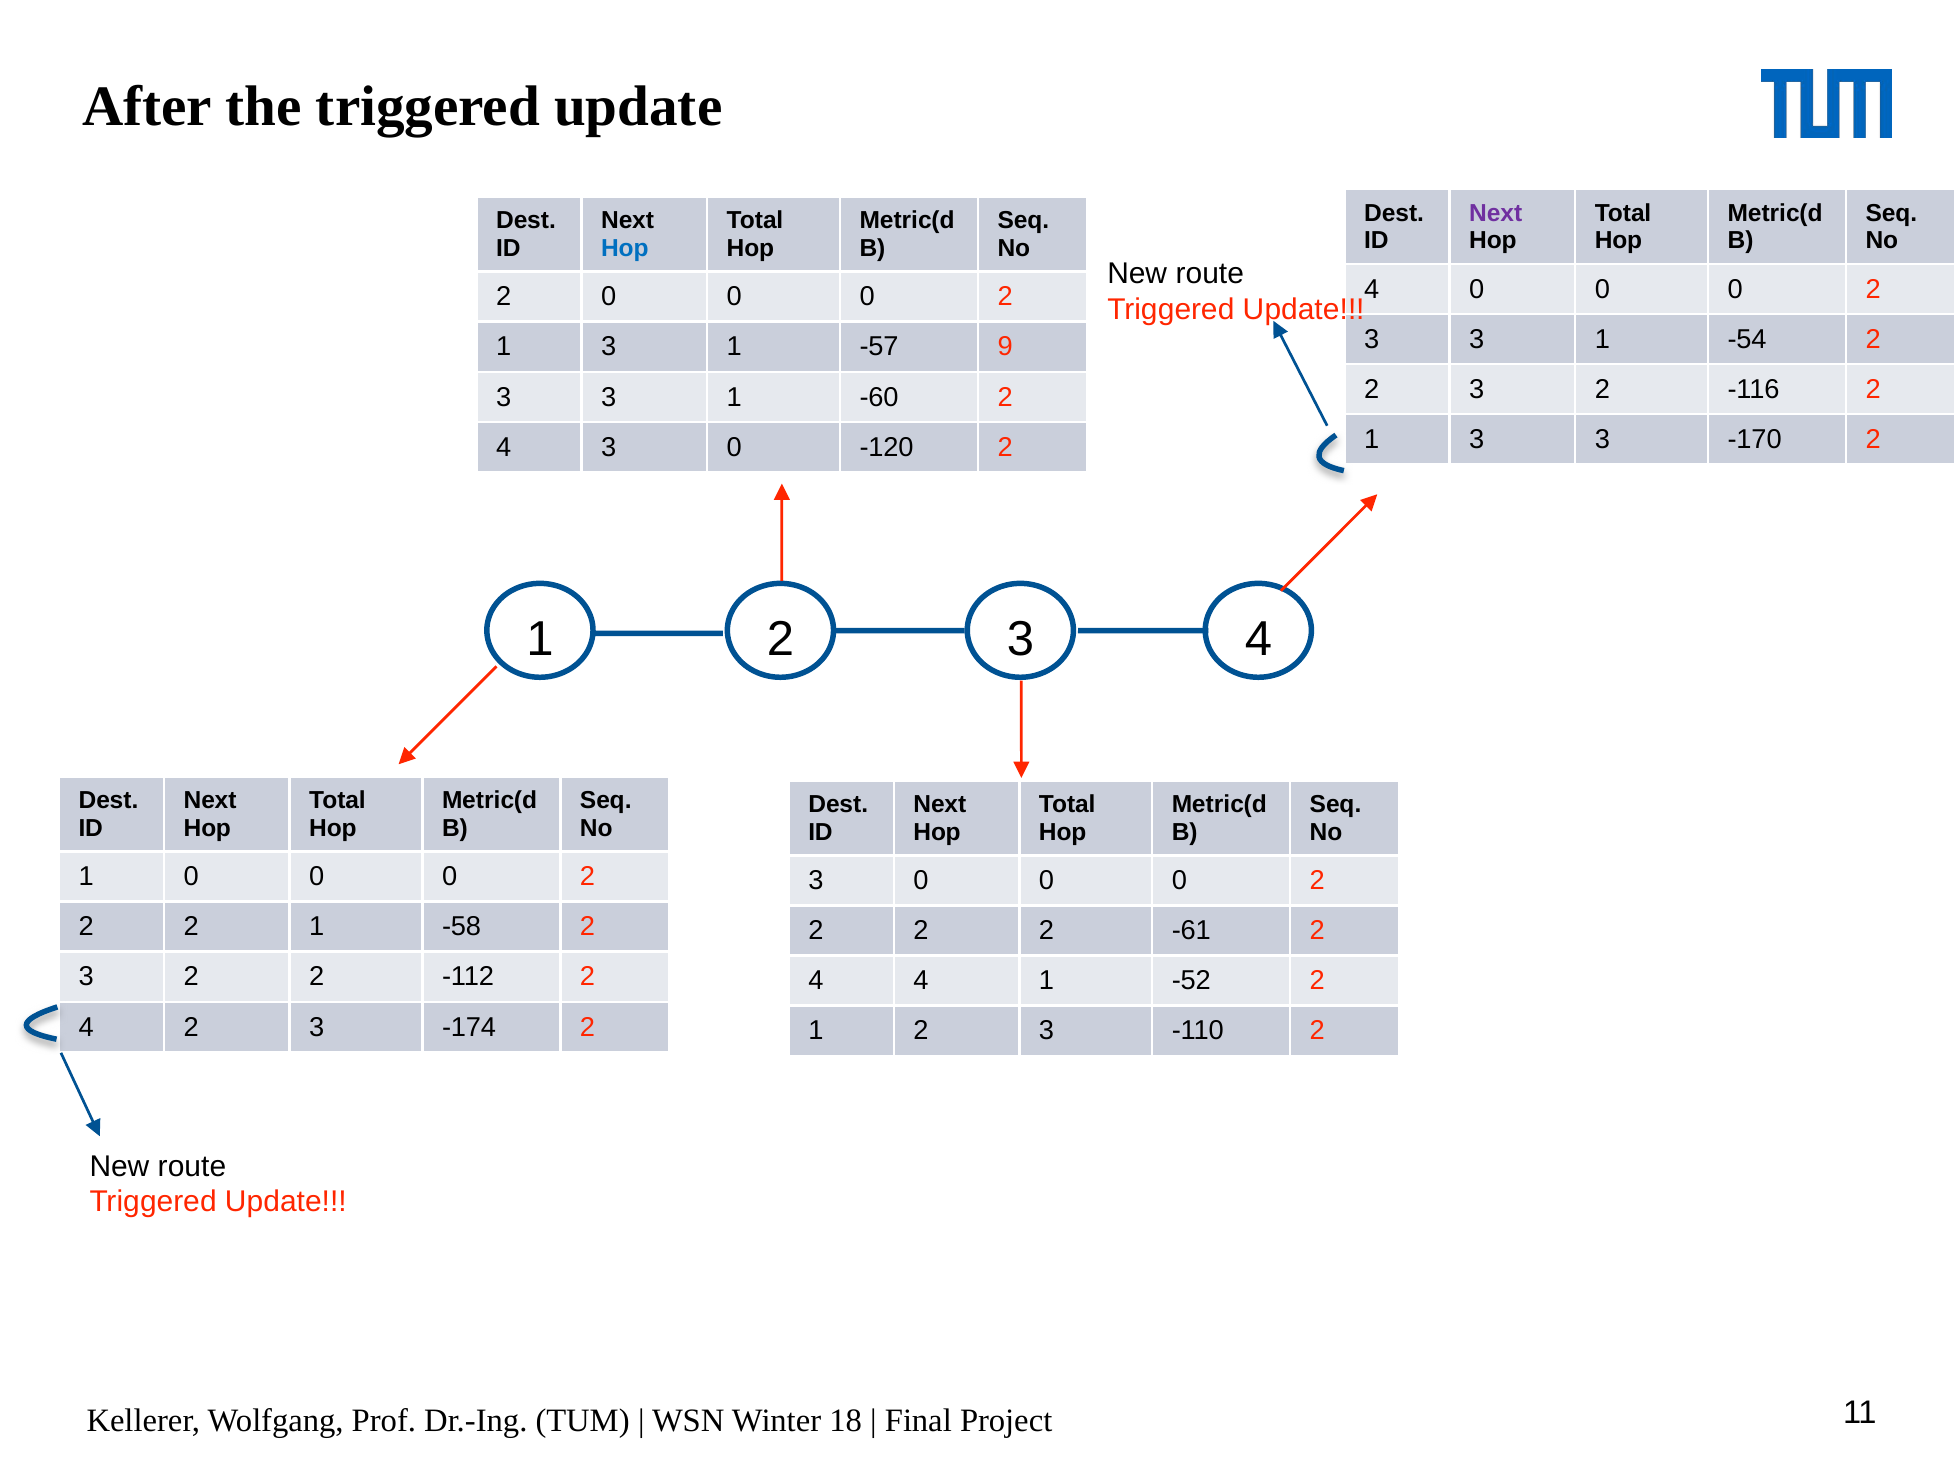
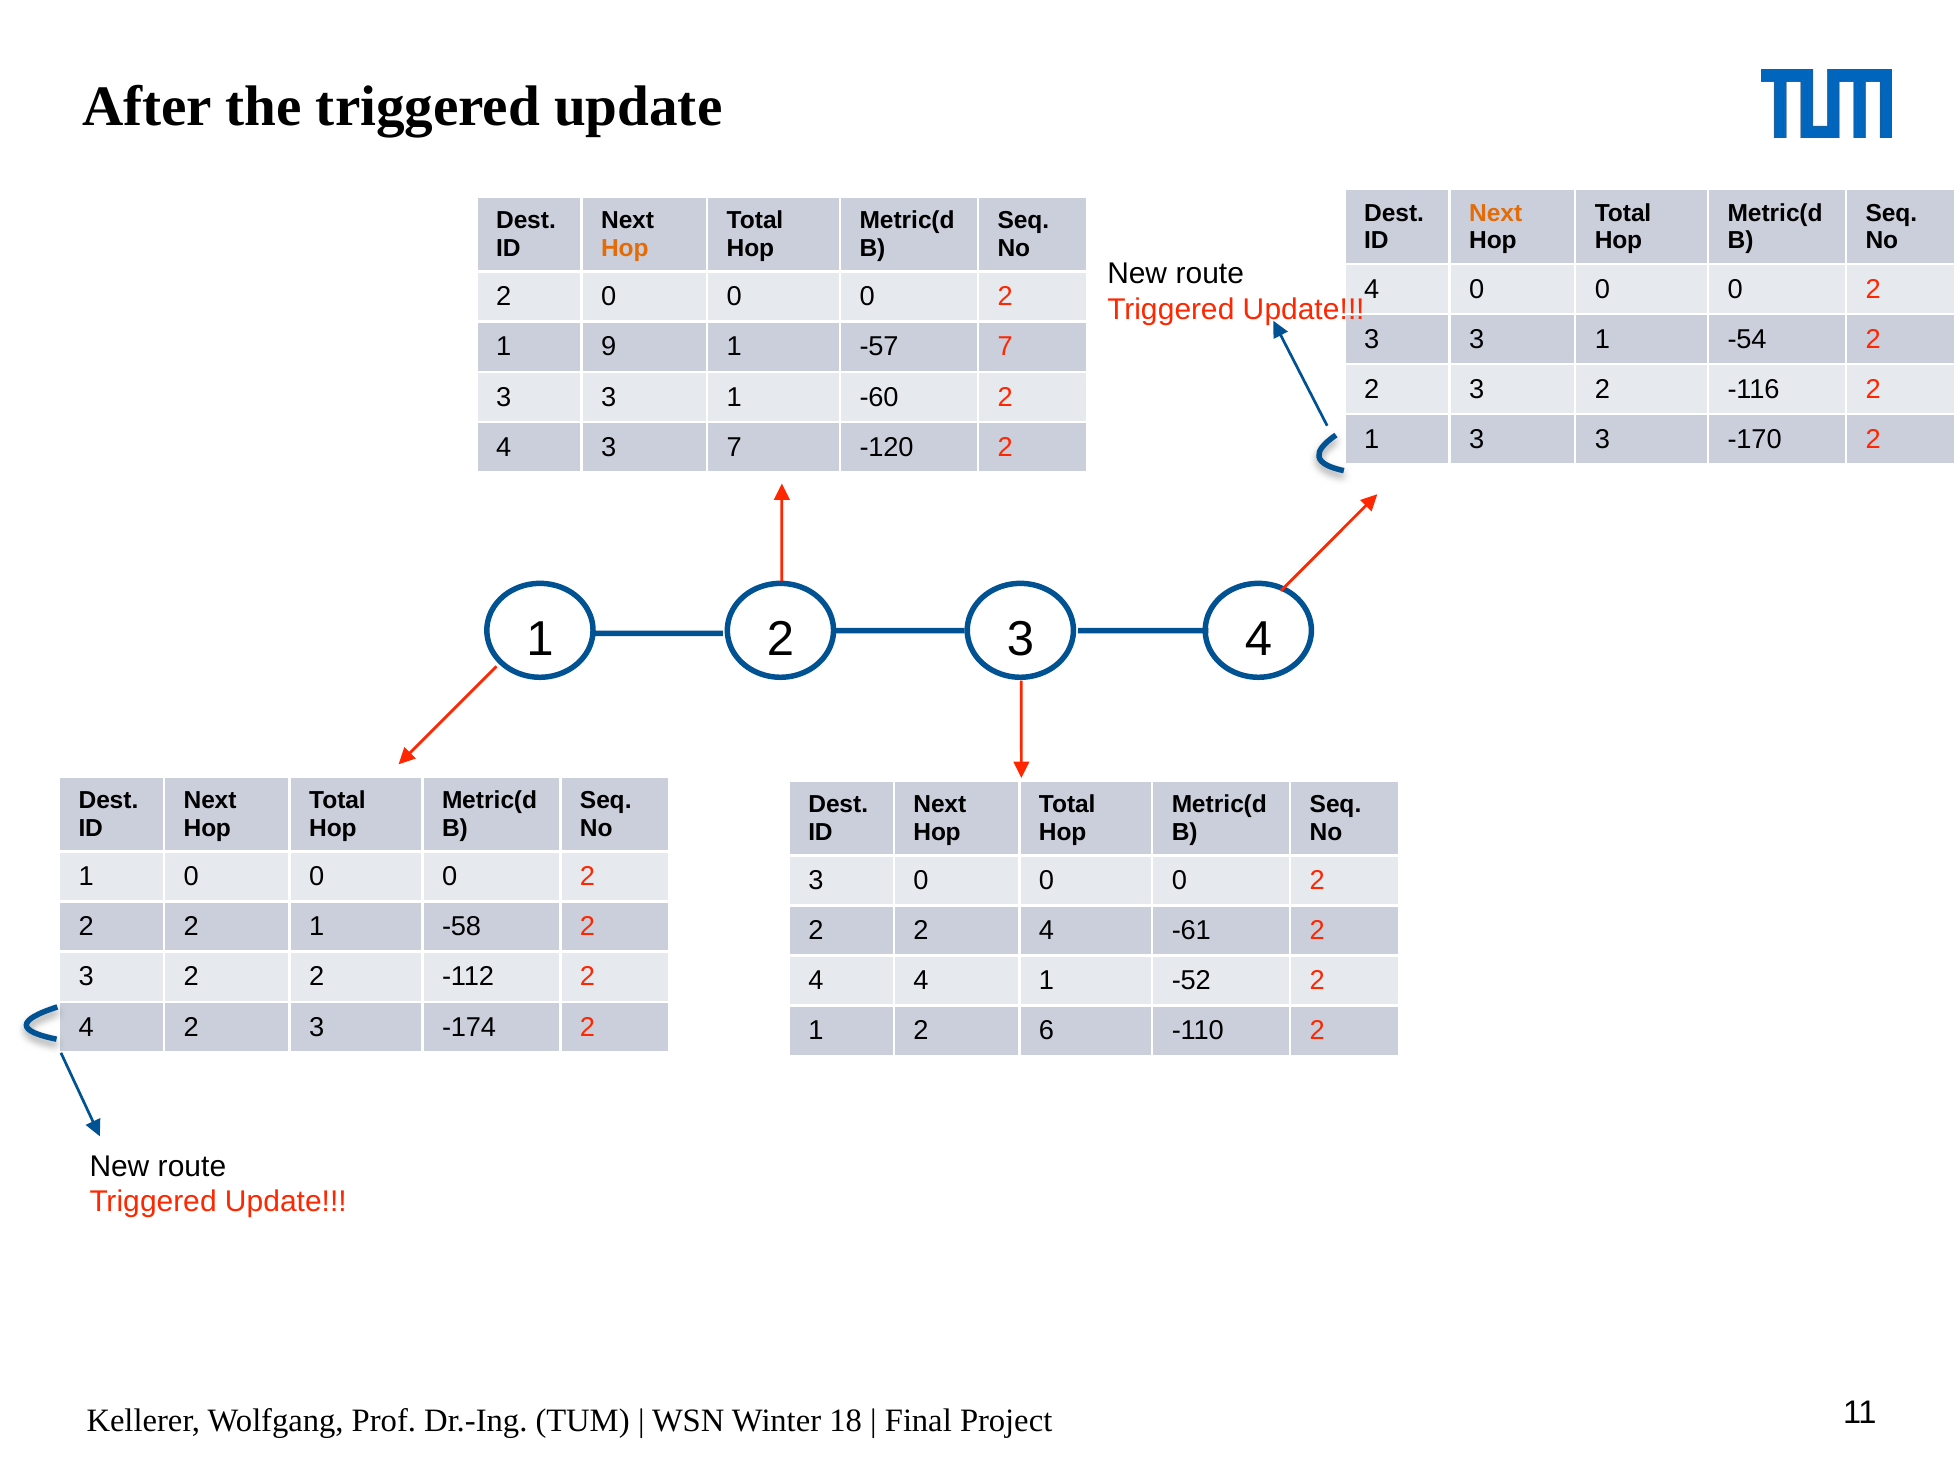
Next at (1496, 213) colour: purple -> orange
Hop at (625, 248) colour: blue -> orange
3 at (609, 347): 3 -> 9
-57 9: 9 -> 7
4 3 0: 0 -> 7
2 at (1047, 931): 2 -> 4
3 at (1047, 1031): 3 -> 6
